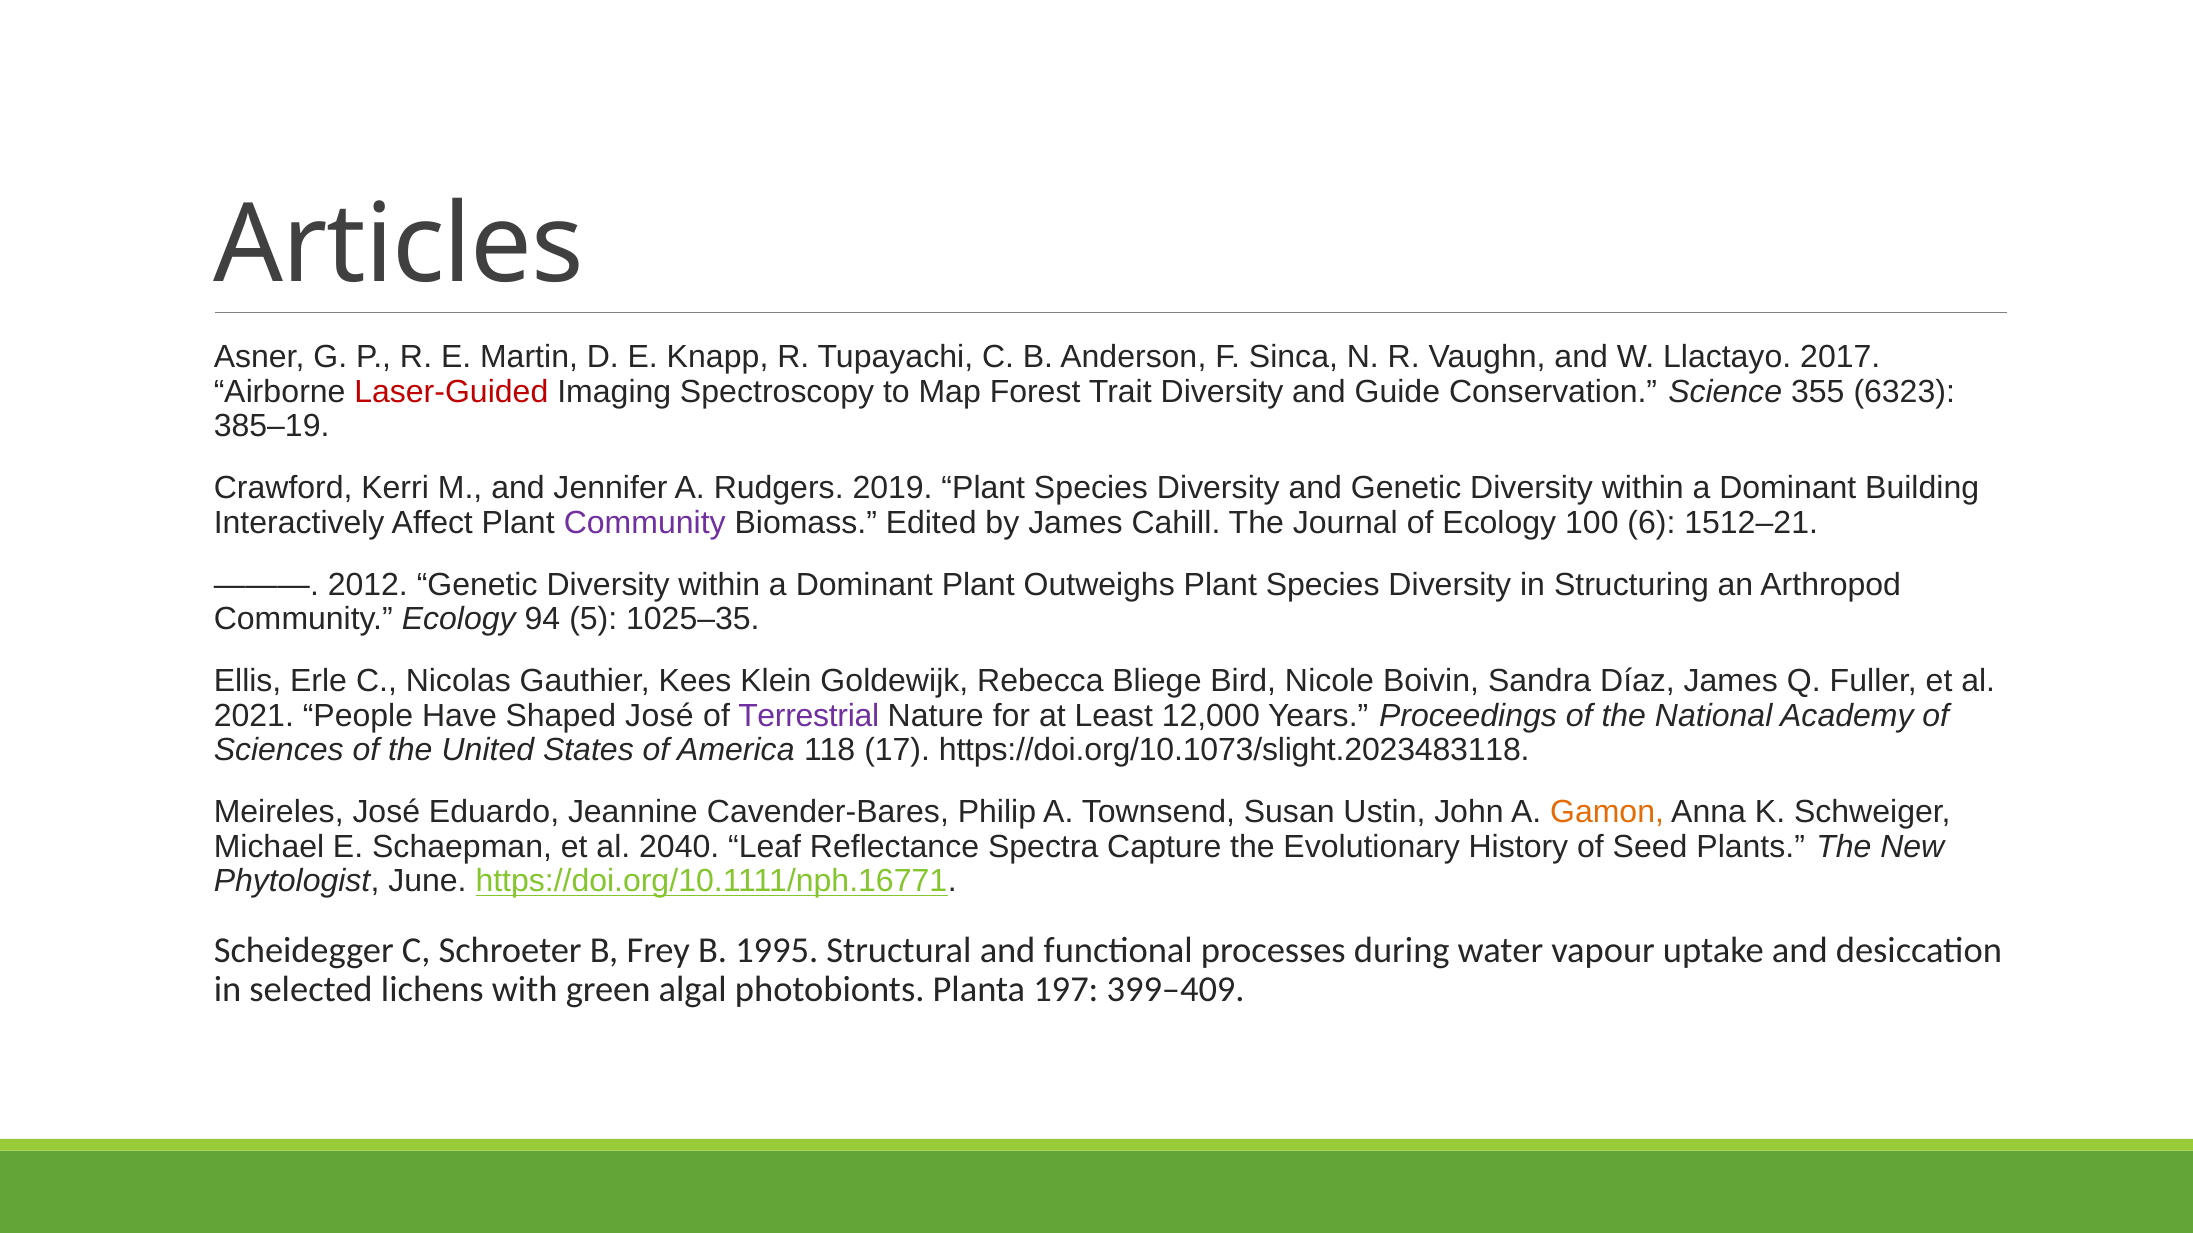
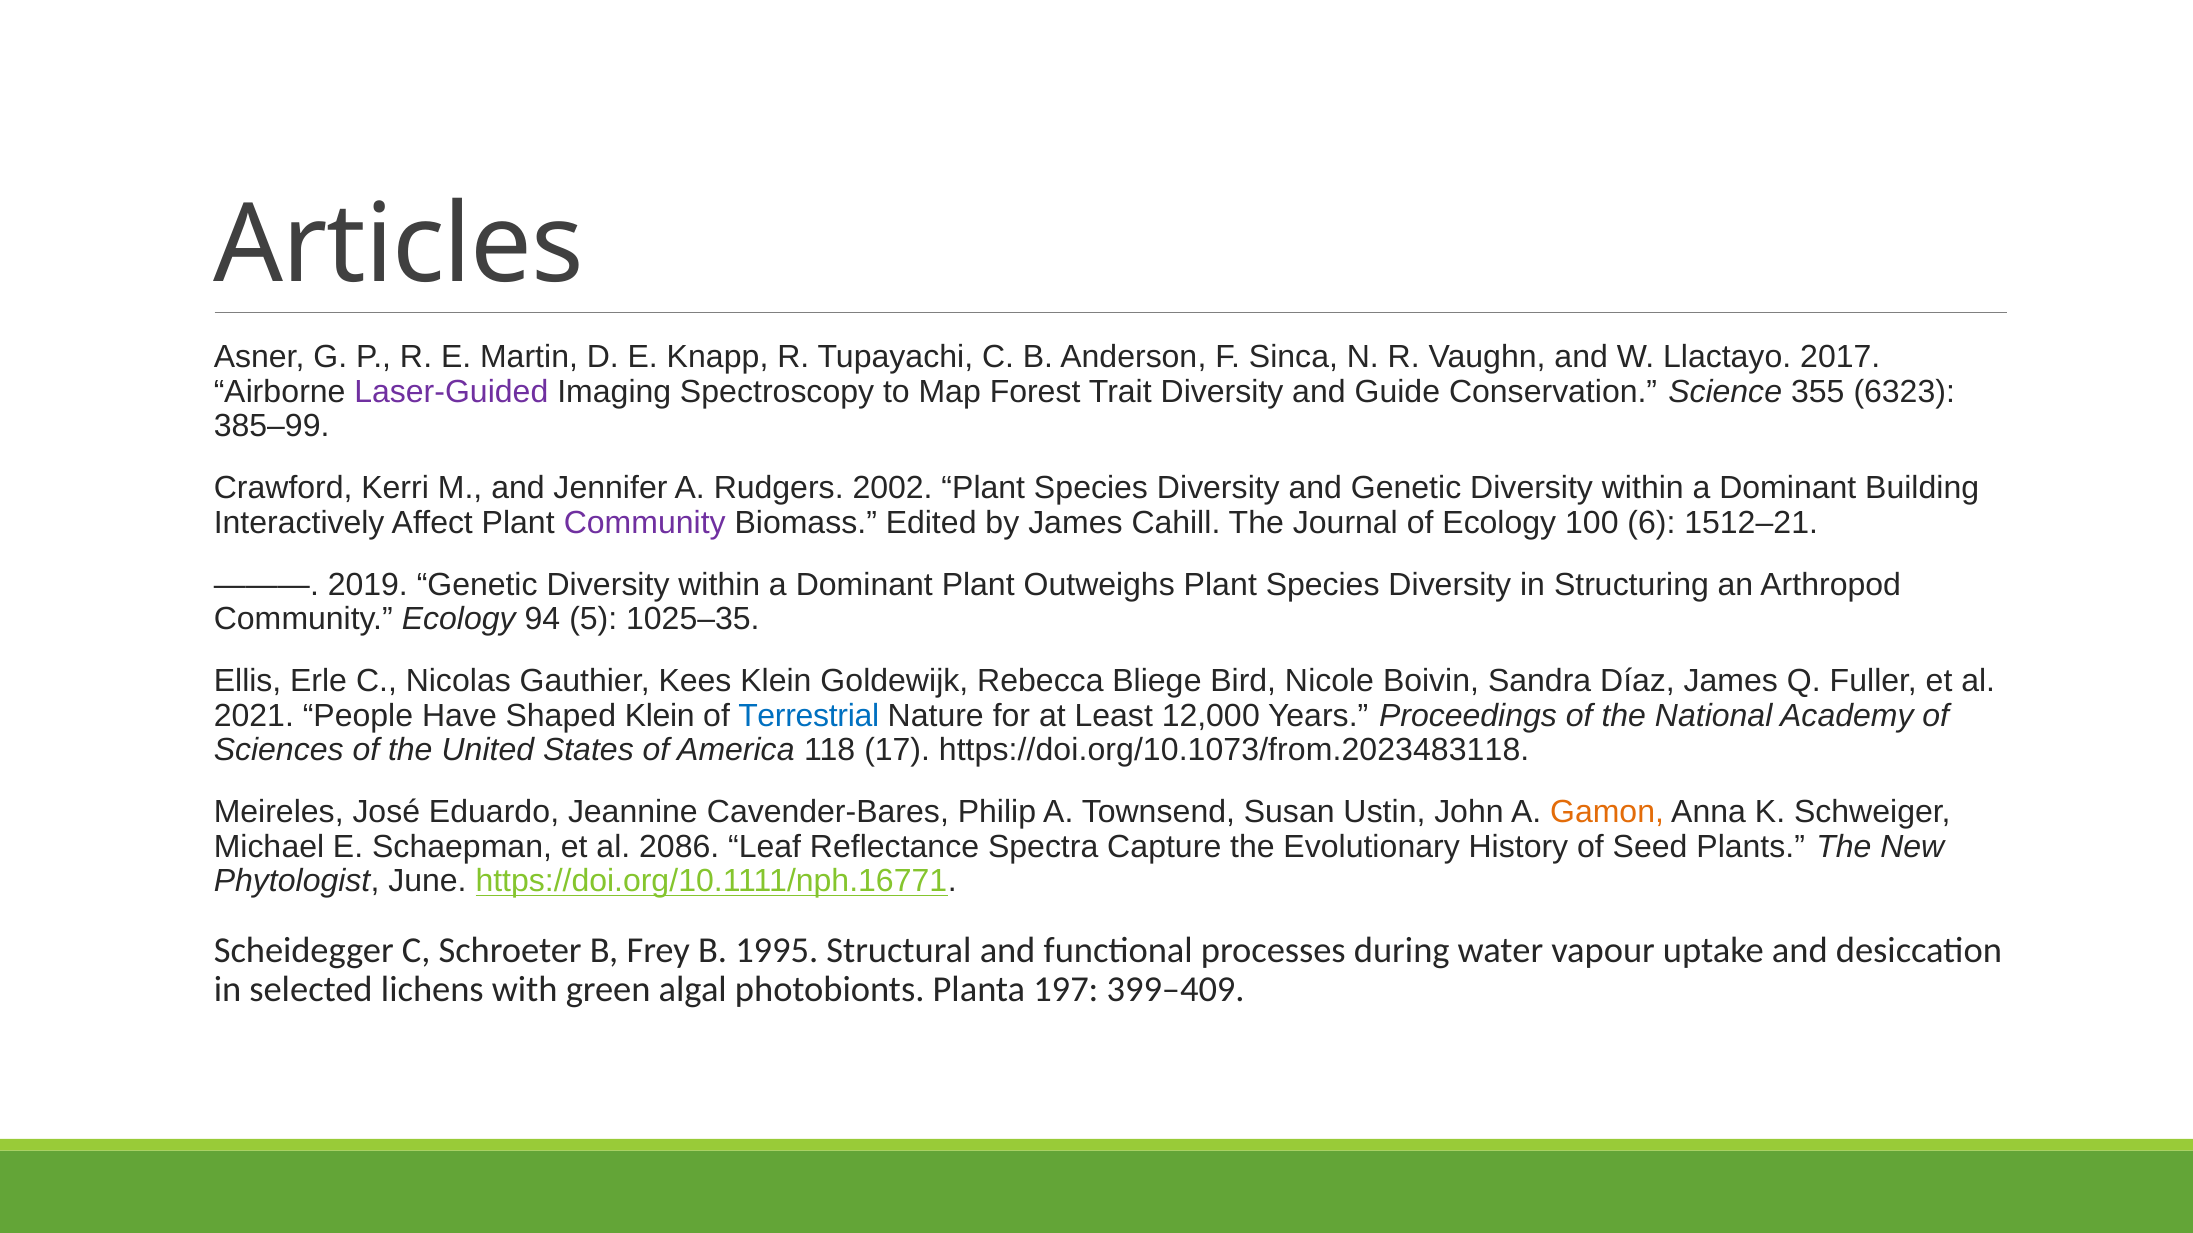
Laser-Guided colour: red -> purple
385–19: 385–19 -> 385–99
2019: 2019 -> 2002
2012: 2012 -> 2019
Shaped José: José -> Klein
Terrestrial colour: purple -> blue
https://doi.org/10.1073/slight.2023483118: https://doi.org/10.1073/slight.2023483118 -> https://doi.org/10.1073/from.2023483118
2040: 2040 -> 2086
